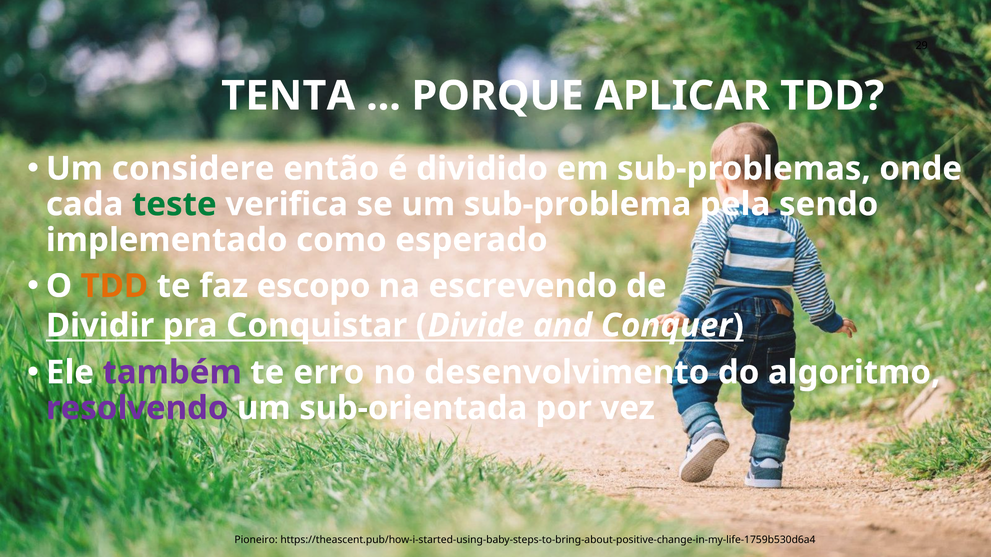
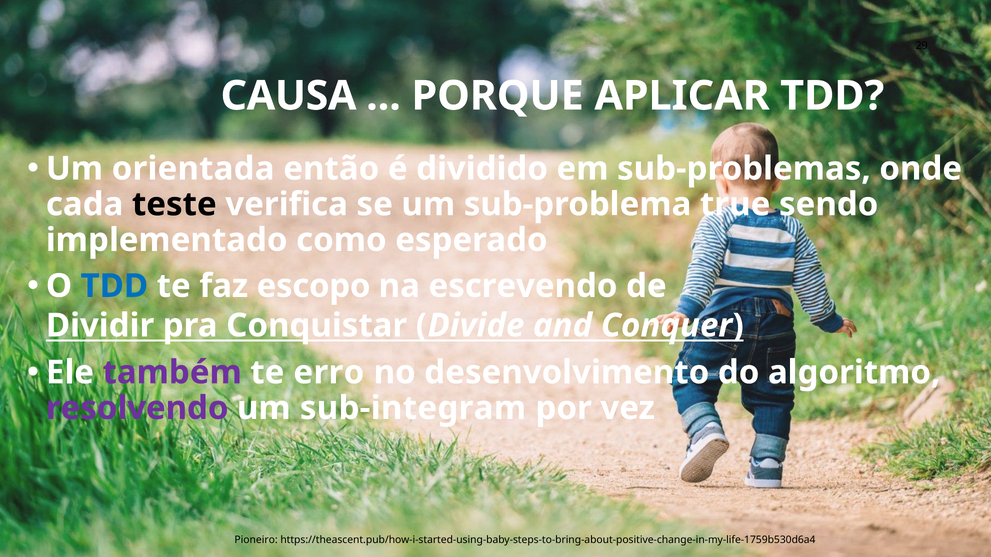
TENTA: TENTA -> CAUSA
considere: considere -> orientada
teste colour: green -> black
pela: pela -> true
TDD at (114, 286) colour: orange -> blue
sub-orientada: sub-orientada -> sub-integram
